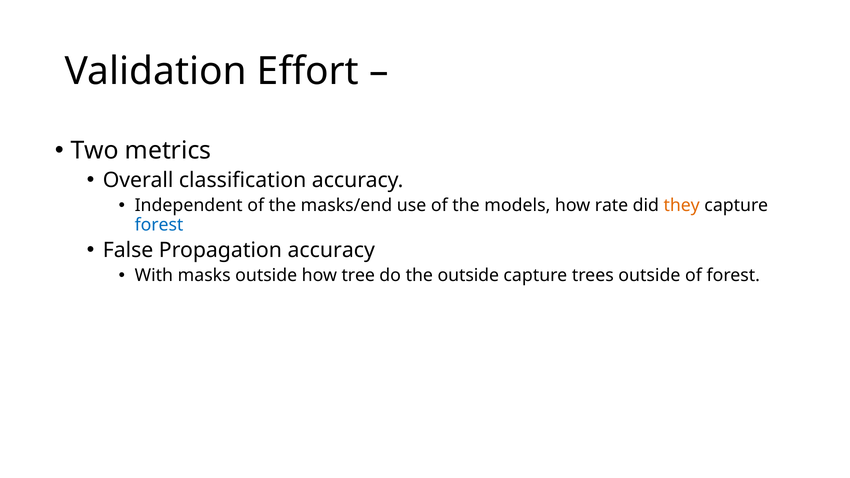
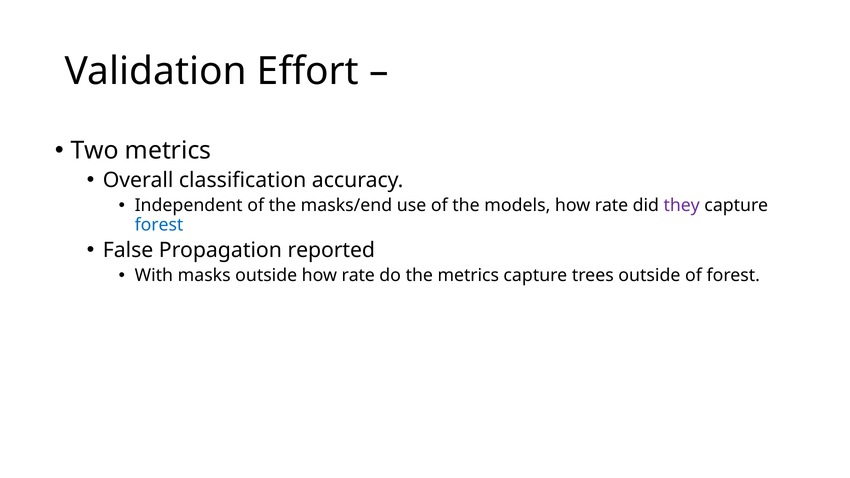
they colour: orange -> purple
Propagation accuracy: accuracy -> reported
tree at (358, 276): tree -> rate
the outside: outside -> metrics
